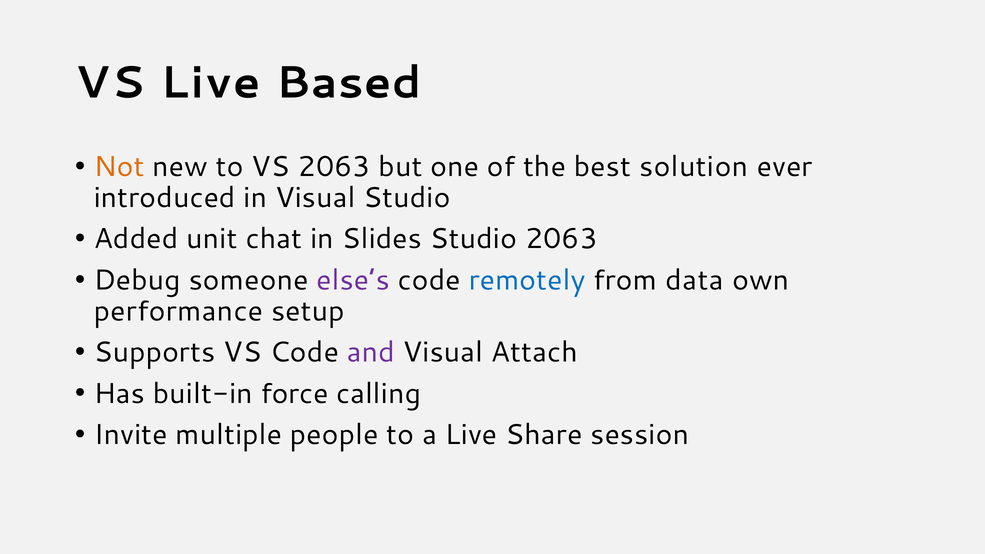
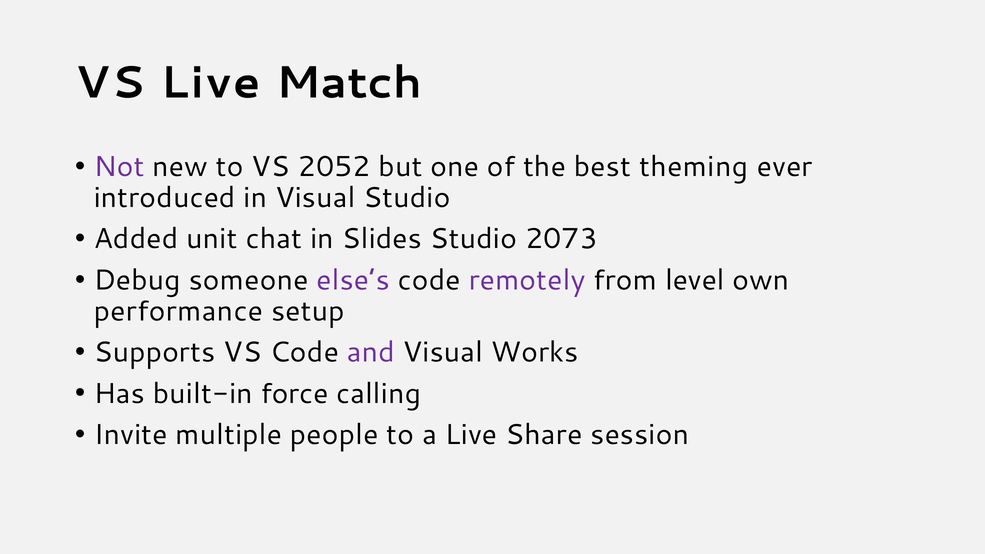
Based: Based -> Match
Not colour: orange -> purple
VS 2063: 2063 -> 2052
solution: solution -> theming
Studio 2063: 2063 -> 2073
remotely colour: blue -> purple
data: data -> level
Attach: Attach -> Works
